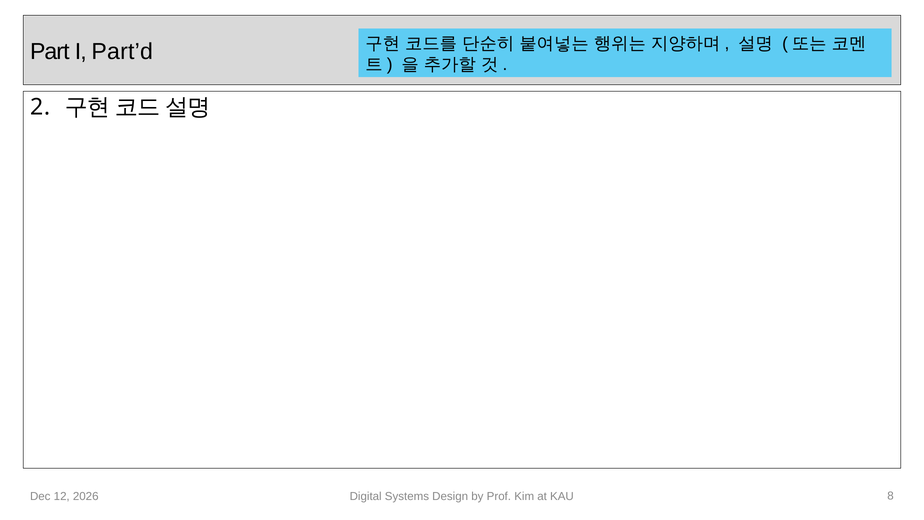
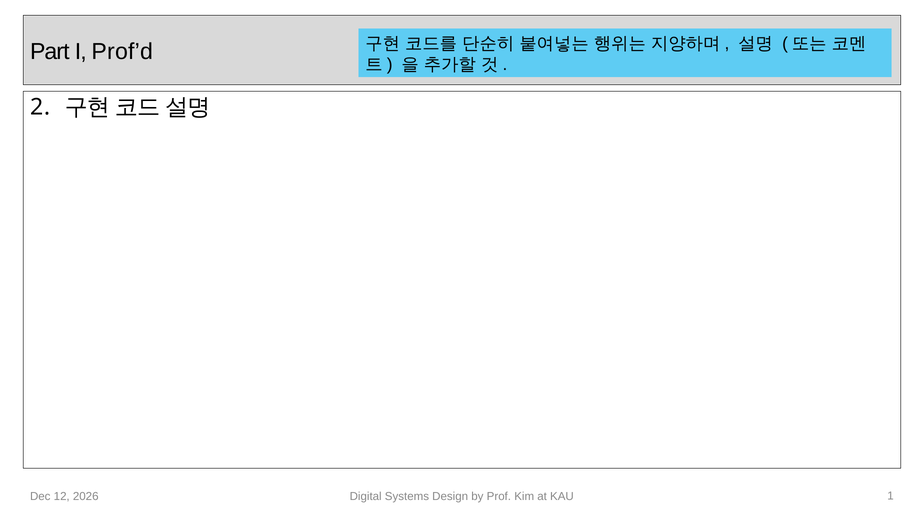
Part’d: Part’d -> Prof’d
8: 8 -> 1
